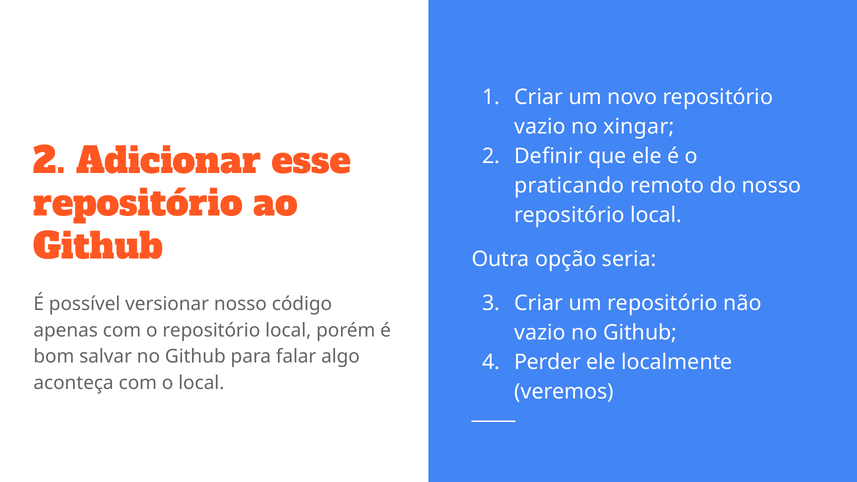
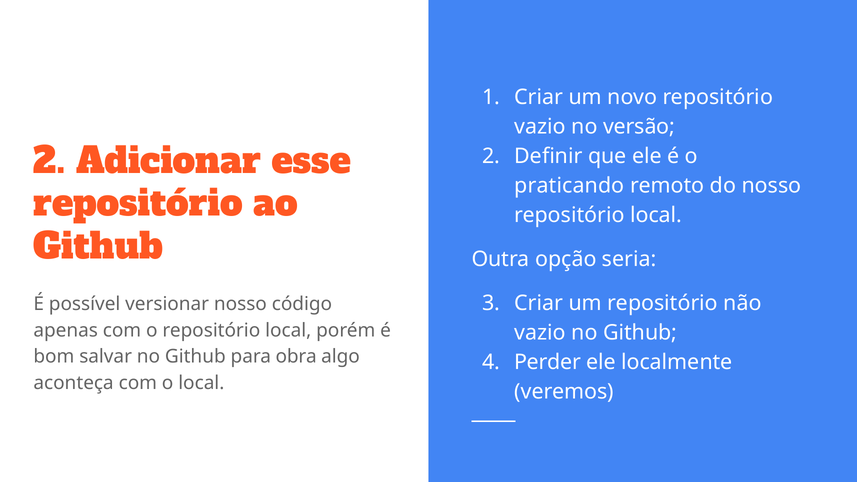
xingar: xingar -> versão
falar: falar -> obra
